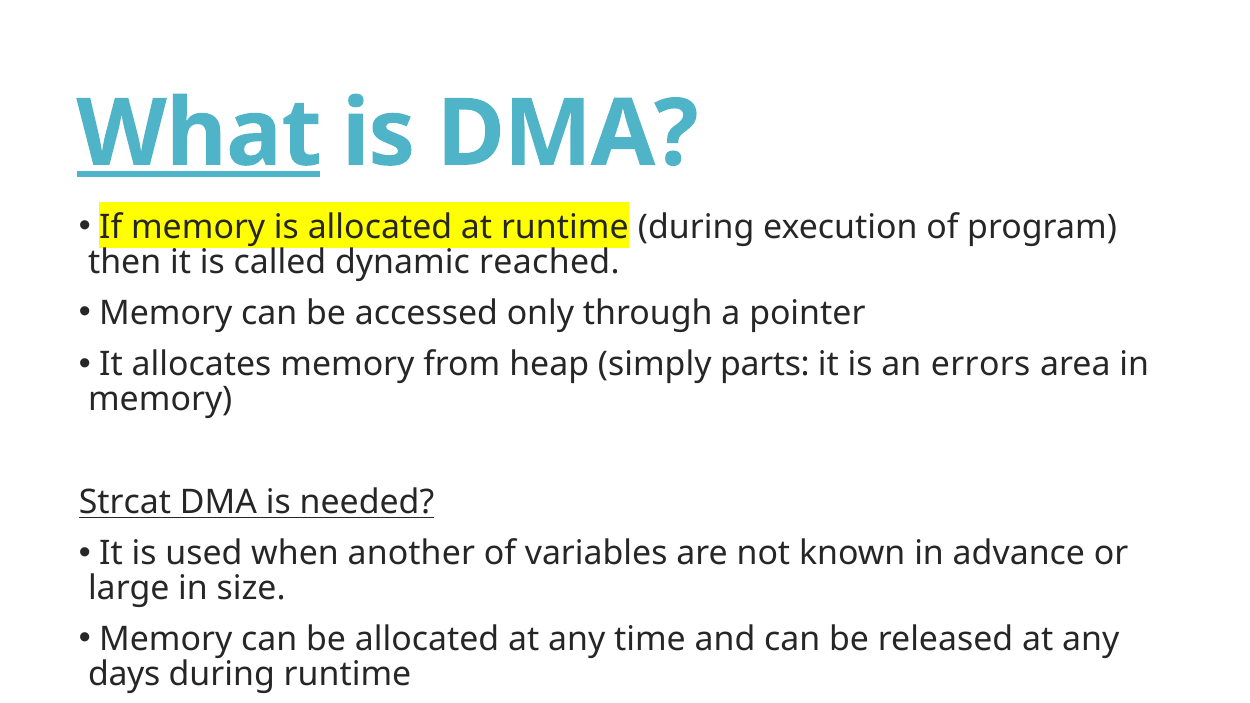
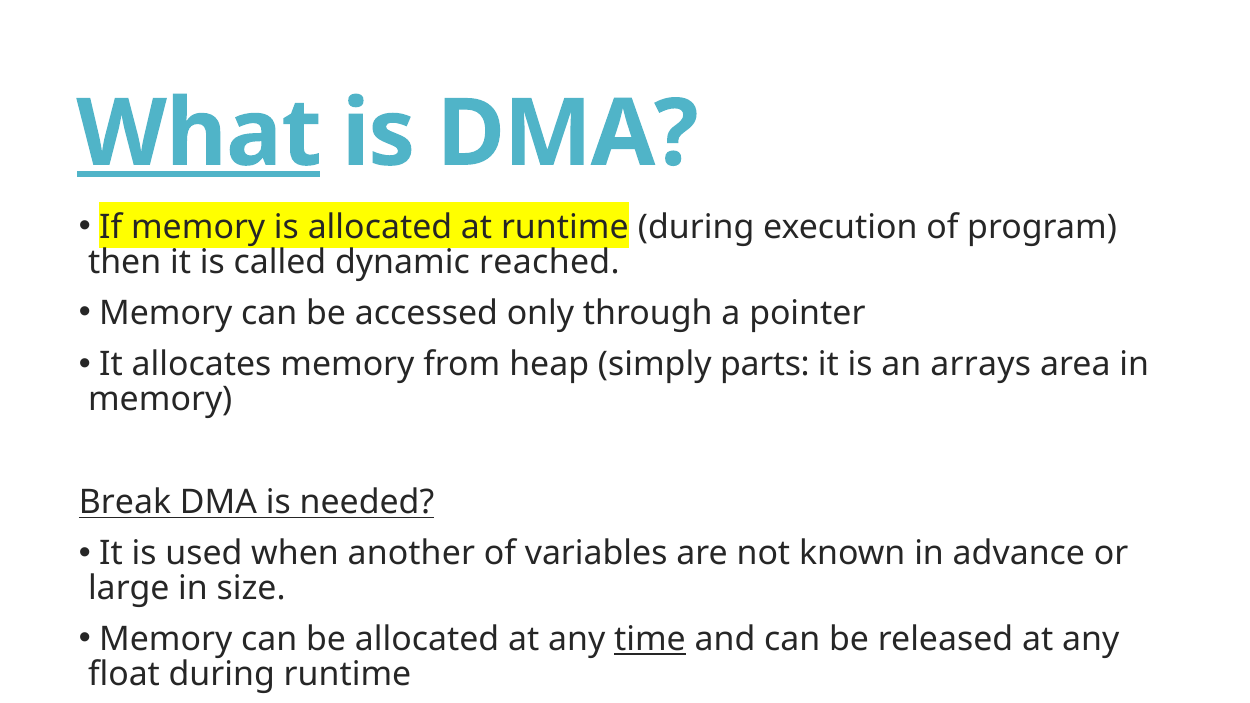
errors: errors -> arrays
Strcat: Strcat -> Break
time underline: none -> present
days: days -> float
